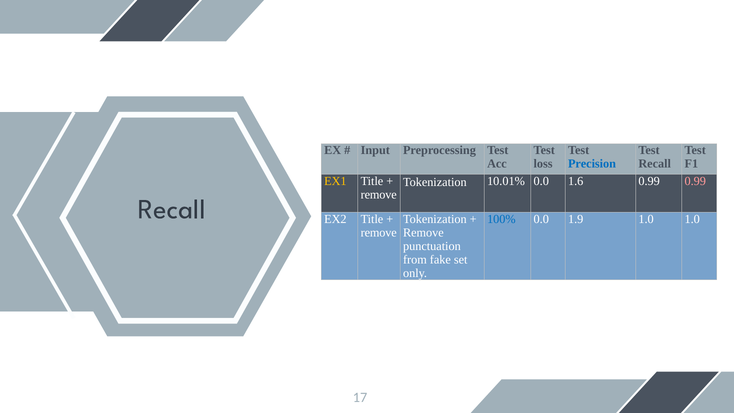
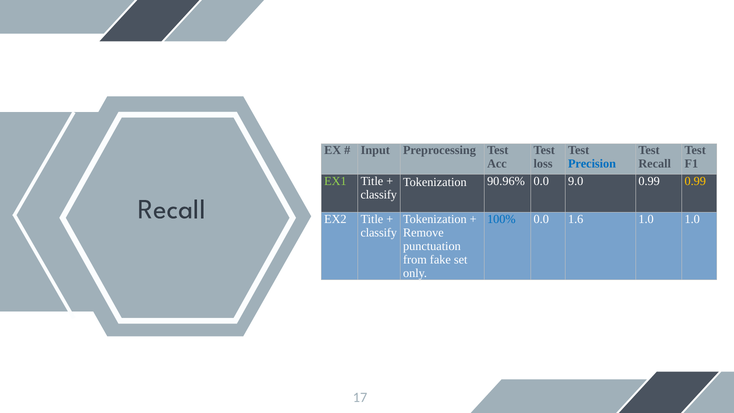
EX1 colour: yellow -> light green
10.01%: 10.01% -> 90.96%
1.6: 1.6 -> 9.0
0.99 at (695, 181) colour: pink -> yellow
remove at (379, 195): remove -> classify
1.9: 1.9 -> 1.6
remove at (379, 233): remove -> classify
